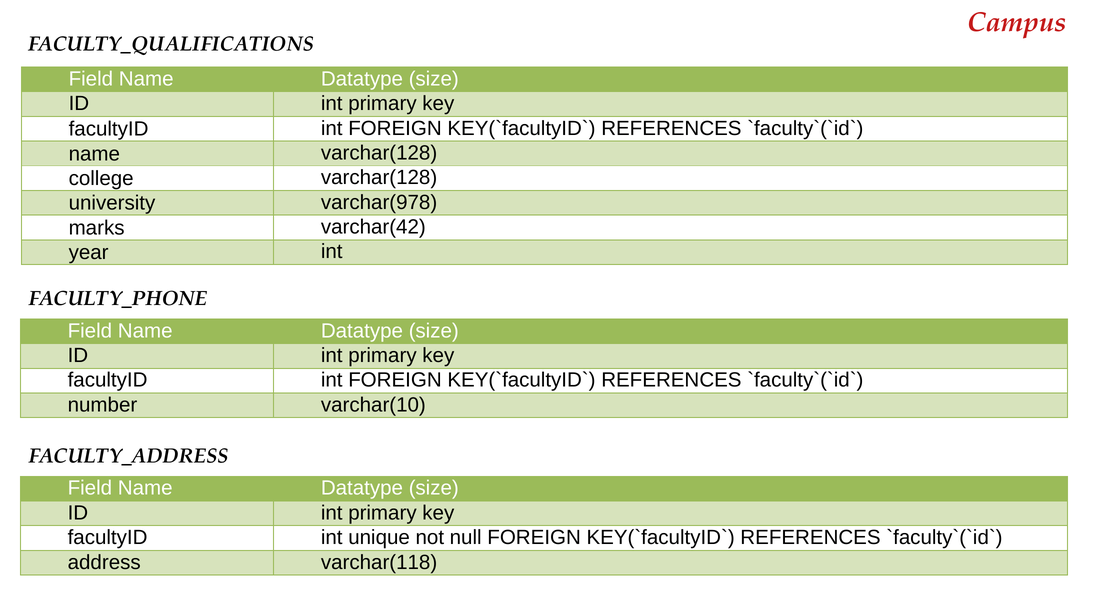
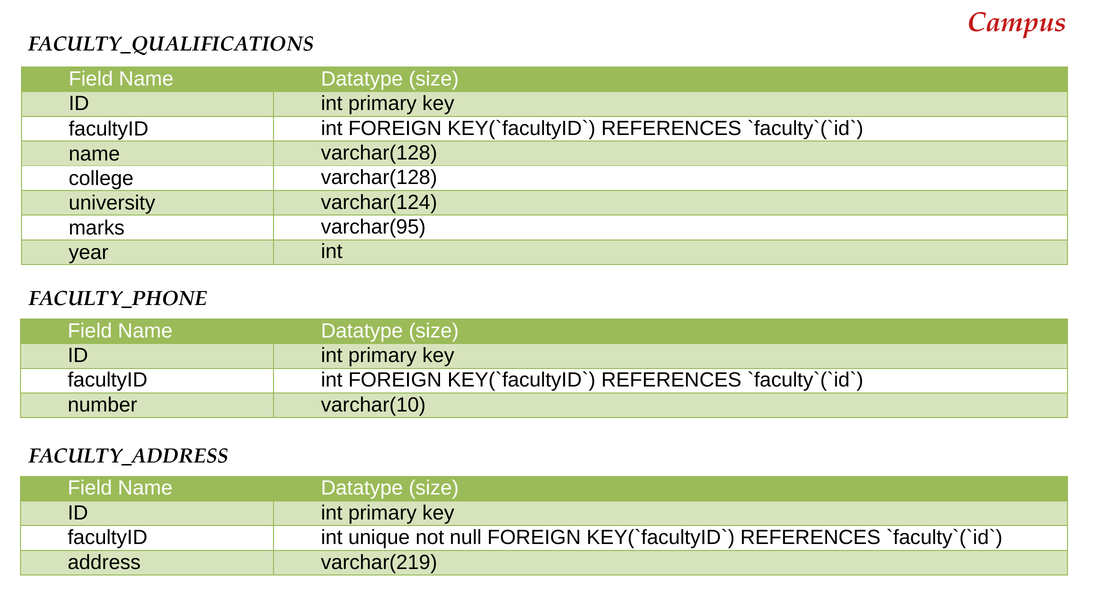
varchar(978: varchar(978 -> varchar(124
varchar(42: varchar(42 -> varchar(95
varchar(118: varchar(118 -> varchar(219
